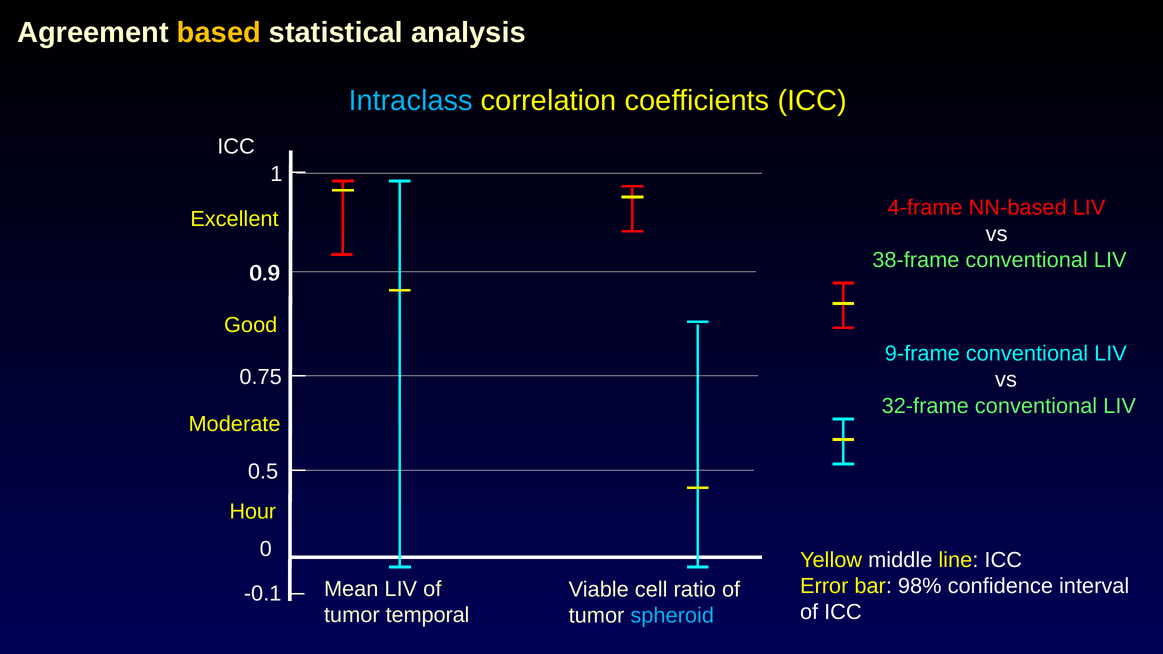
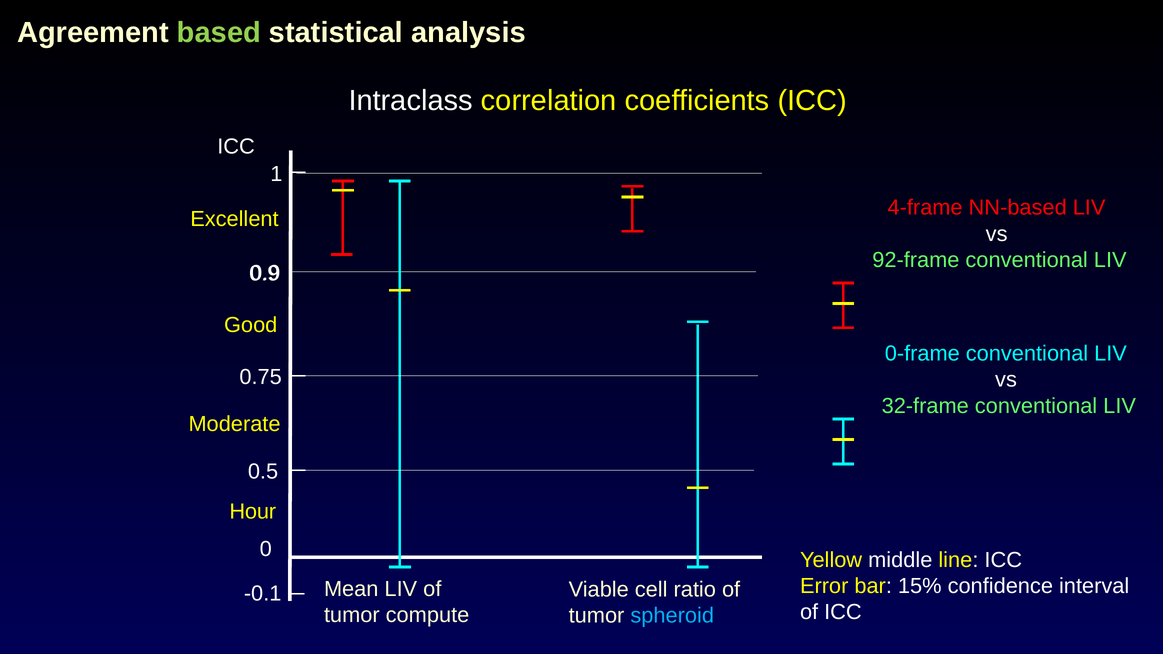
based colour: yellow -> light green
Intraclass colour: light blue -> white
38-frame: 38-frame -> 92-frame
9-frame: 9-frame -> 0-frame
98%: 98% -> 15%
temporal: temporal -> compute
